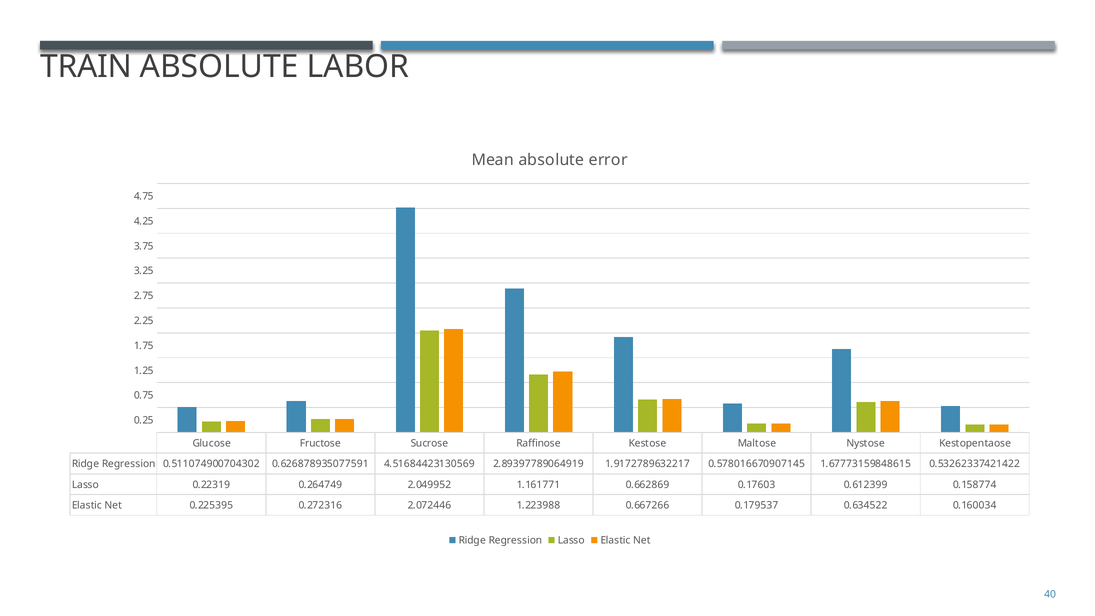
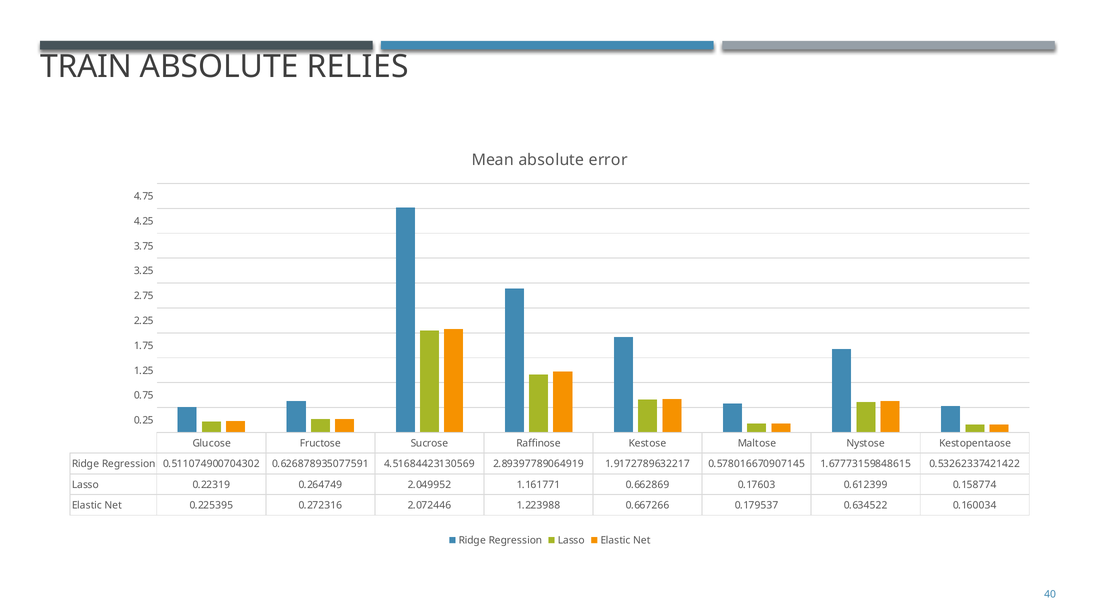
LABOR: LABOR -> RELIES
